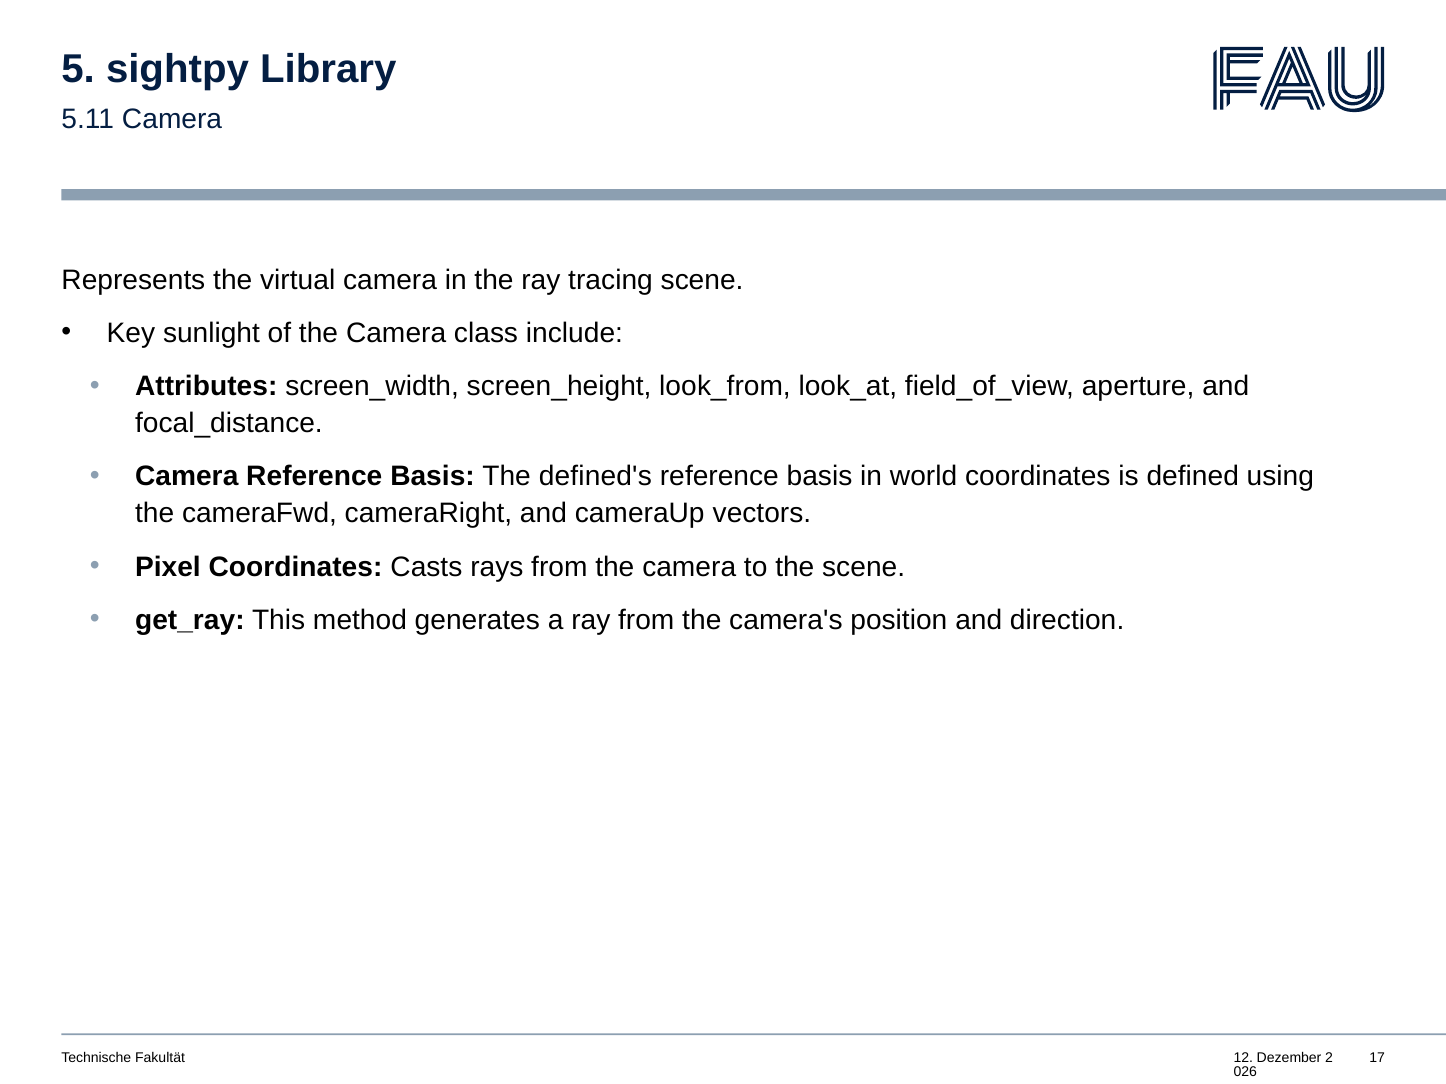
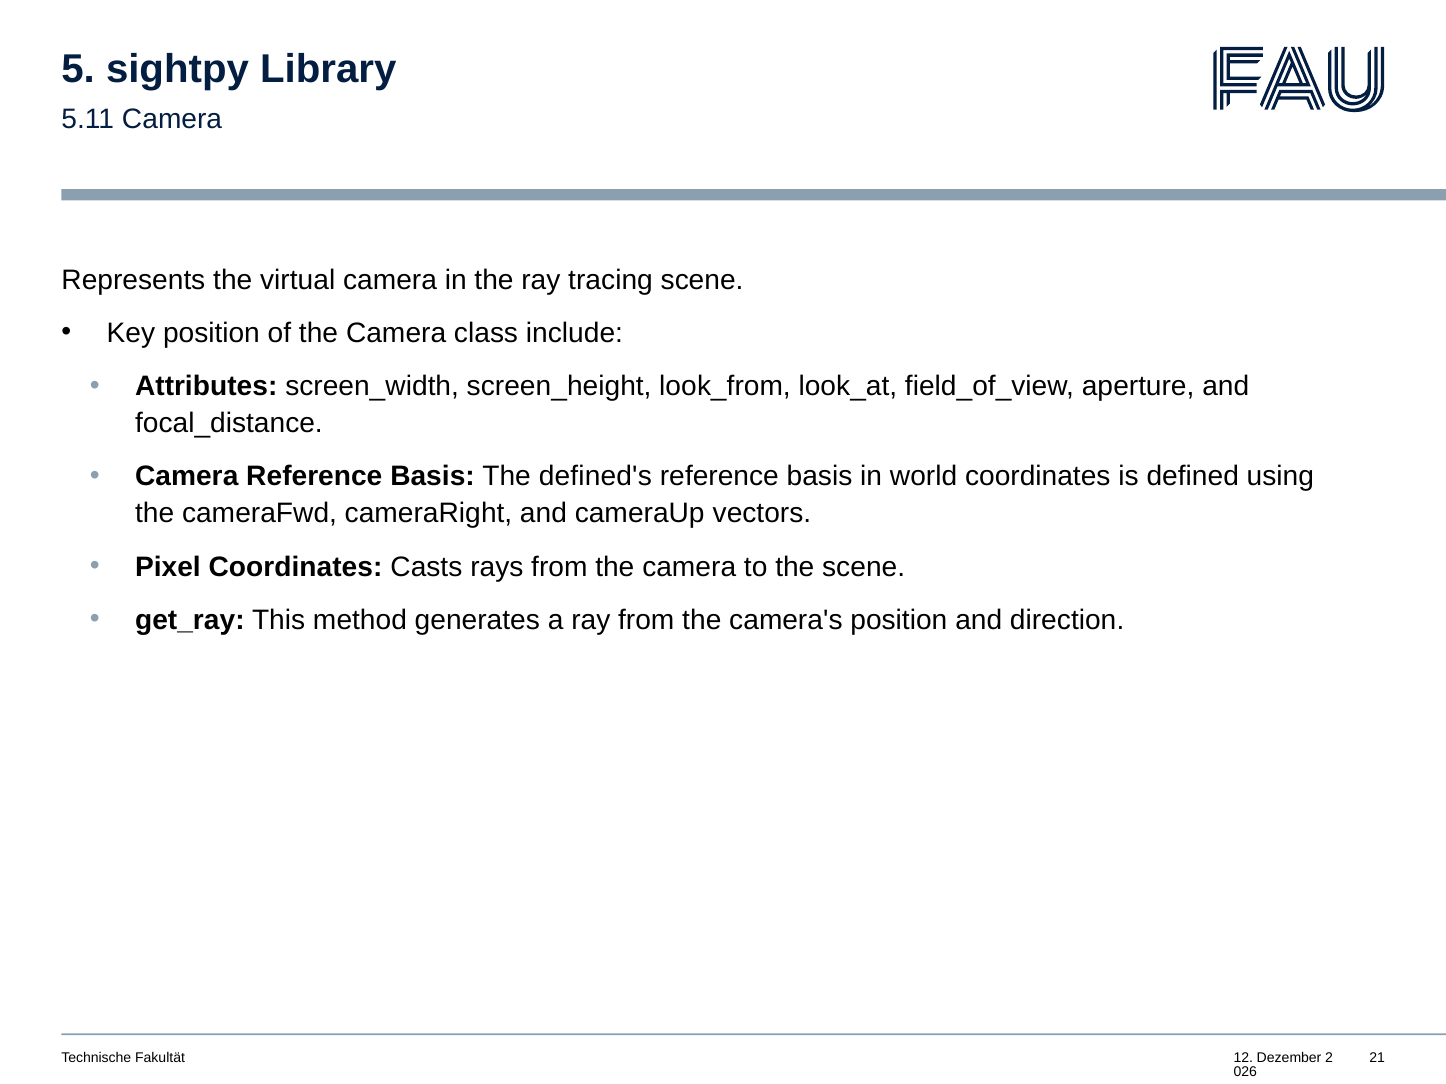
Key sunlight: sunlight -> position
17: 17 -> 21
